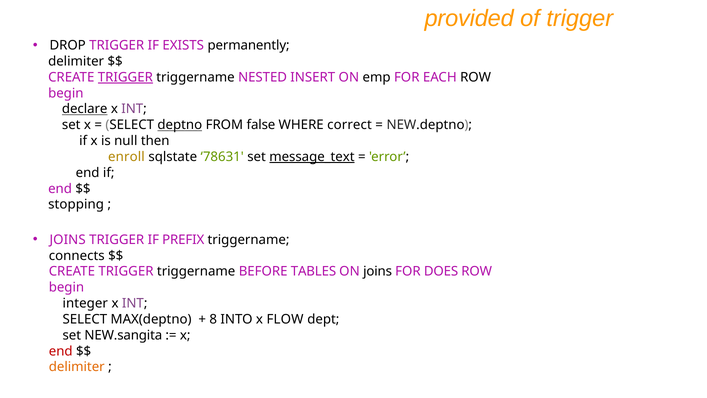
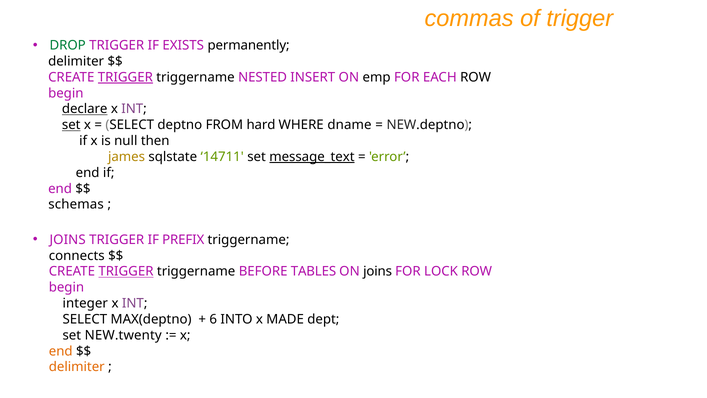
provided: provided -> commas
DROP colour: black -> green
set at (71, 125) underline: none -> present
deptno underline: present -> none
false: false -> hard
correct: correct -> dname
enroll: enroll -> james
78631: 78631 -> 14711
stopping: stopping -> schemas
TRIGGER at (126, 271) underline: none -> present
DOES: DOES -> LOCK
8: 8 -> 6
FLOW: FLOW -> MADE
NEW.sangita: NEW.sangita -> NEW.twenty
end at (61, 351) colour: red -> orange
